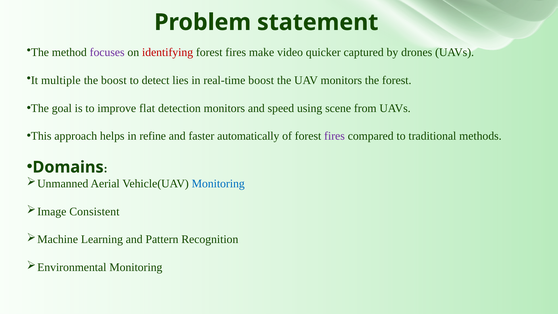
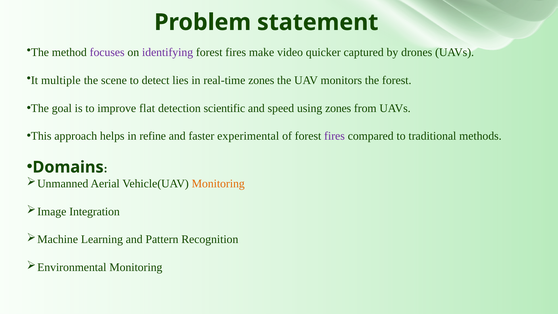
identifying colour: red -> purple
the boost: boost -> scene
real-time boost: boost -> zones
detection monitors: monitors -> scientific
using scene: scene -> zones
automatically: automatically -> experimental
Monitoring at (218, 184) colour: blue -> orange
Consistent: Consistent -> Integration
